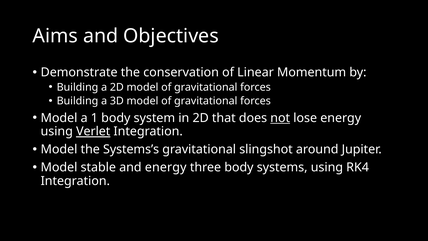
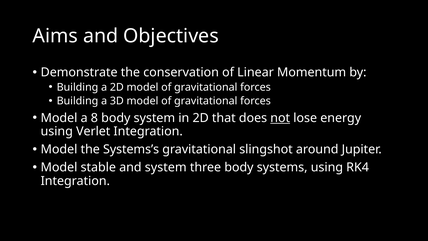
1: 1 -> 8
Verlet underline: present -> none
and energy: energy -> system
